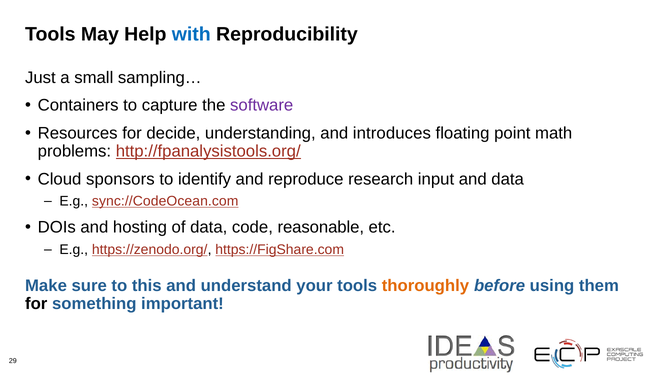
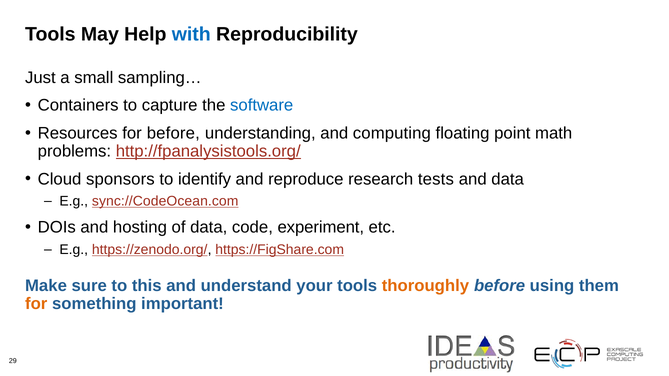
software colour: purple -> blue
for decide: decide -> before
introduces: introduces -> computing
input: input -> tests
reasonable: reasonable -> experiment
for at (36, 304) colour: black -> orange
